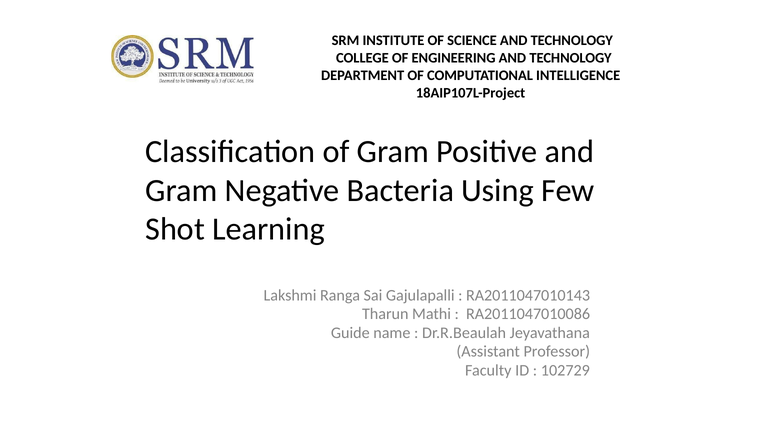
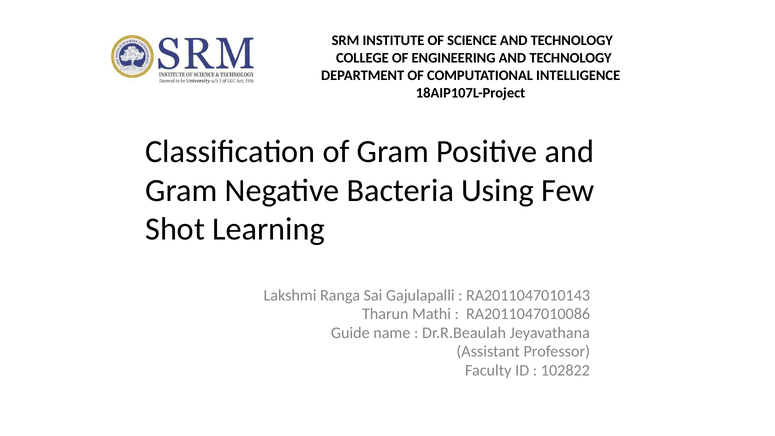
102729: 102729 -> 102822
